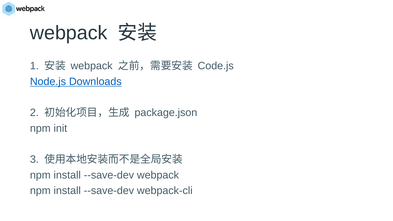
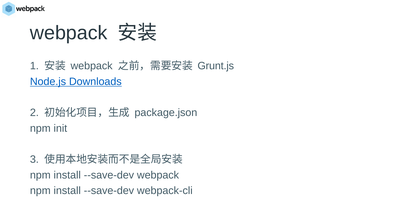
Code.js: Code.js -> Grunt.js
